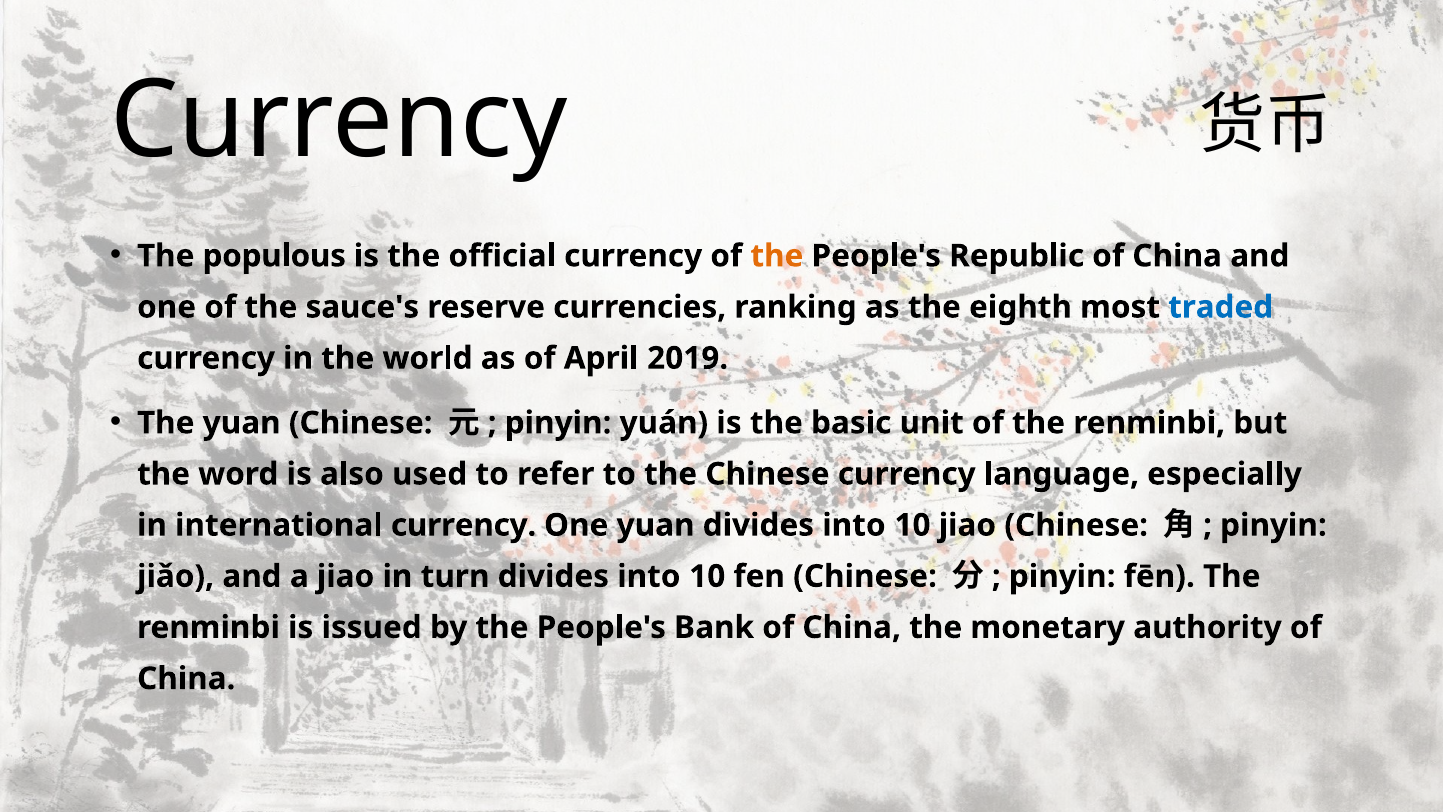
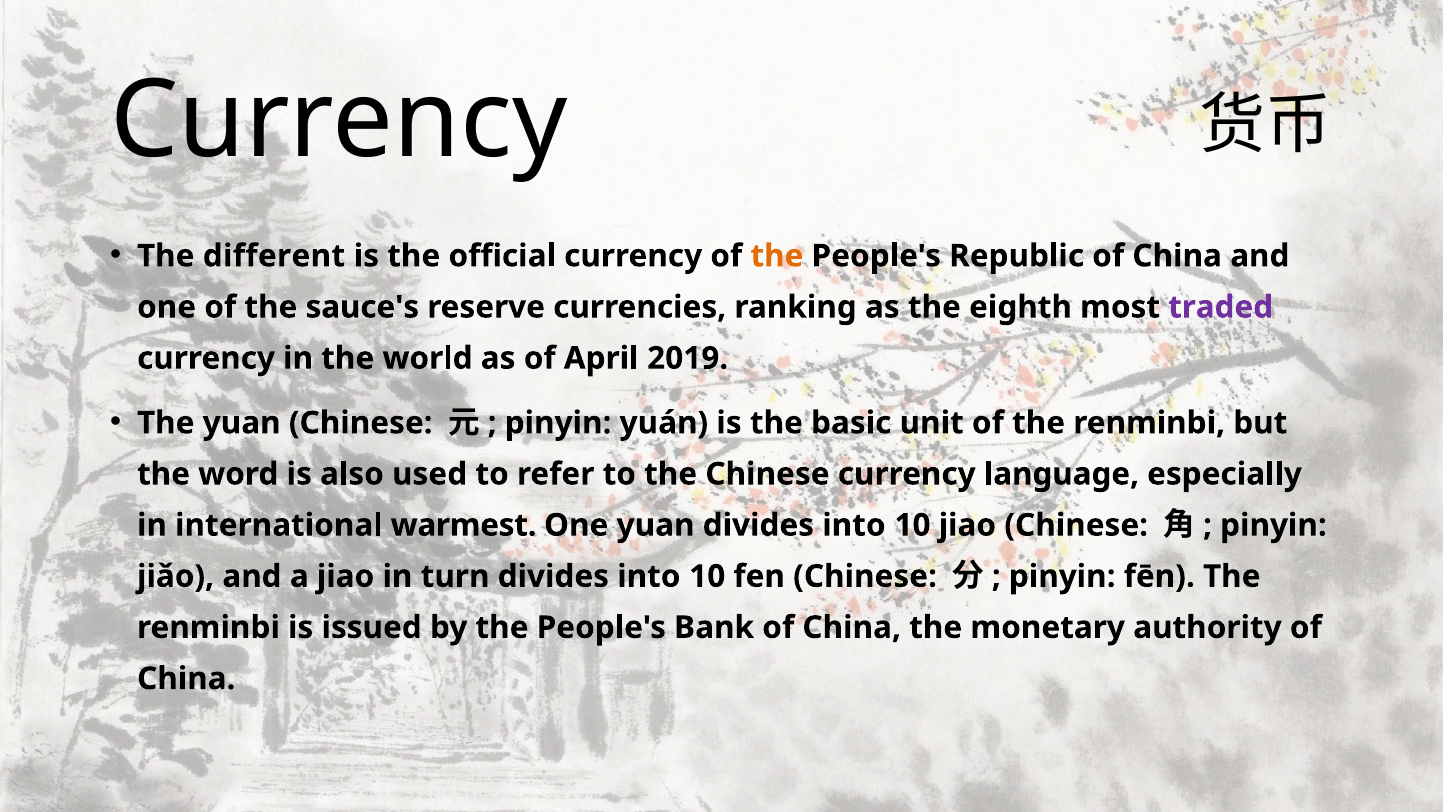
populous: populous -> different
traded colour: blue -> purple
international currency: currency -> warmest
